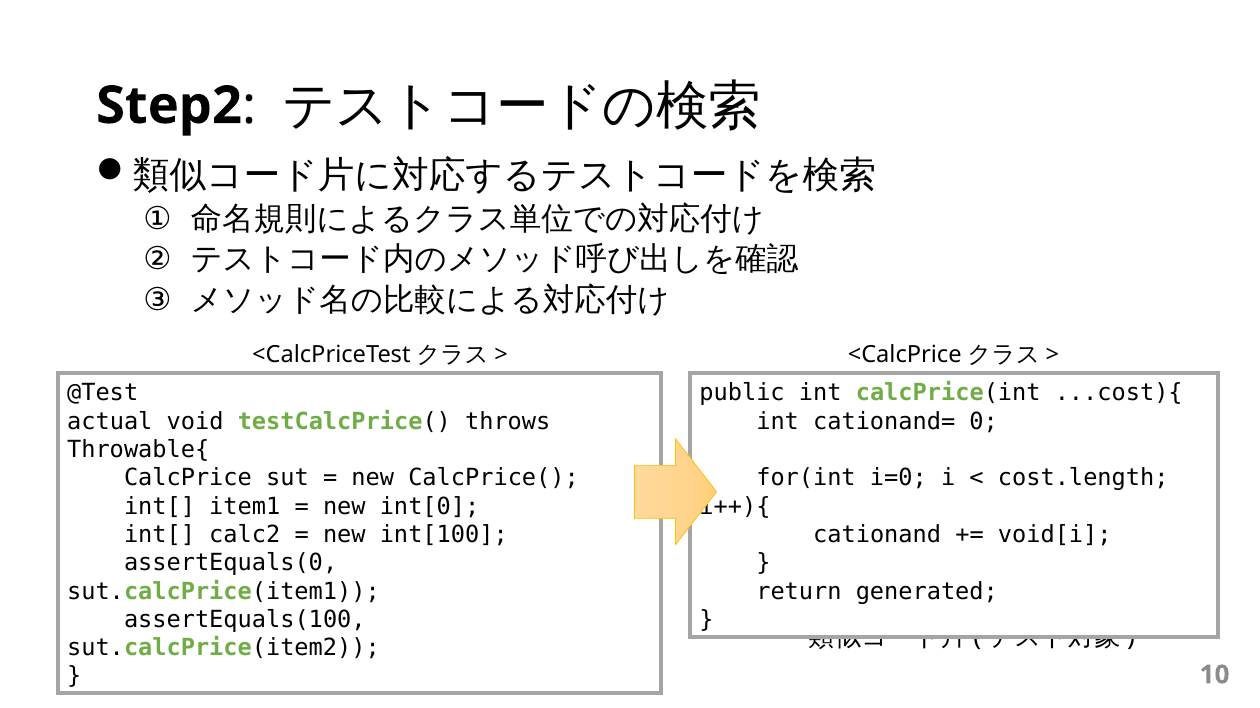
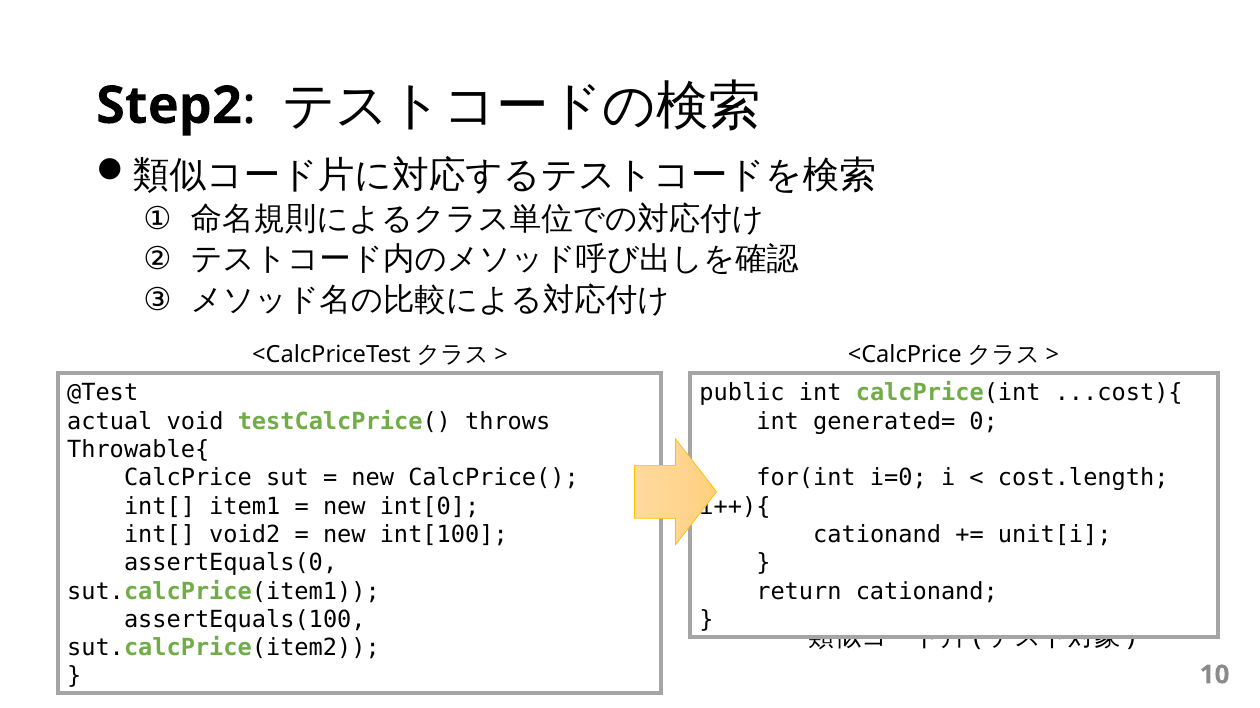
cationand=: cationand= -> generated=
calc2: calc2 -> void2
void[i: void[i -> unit[i
return generated: generated -> cationand
